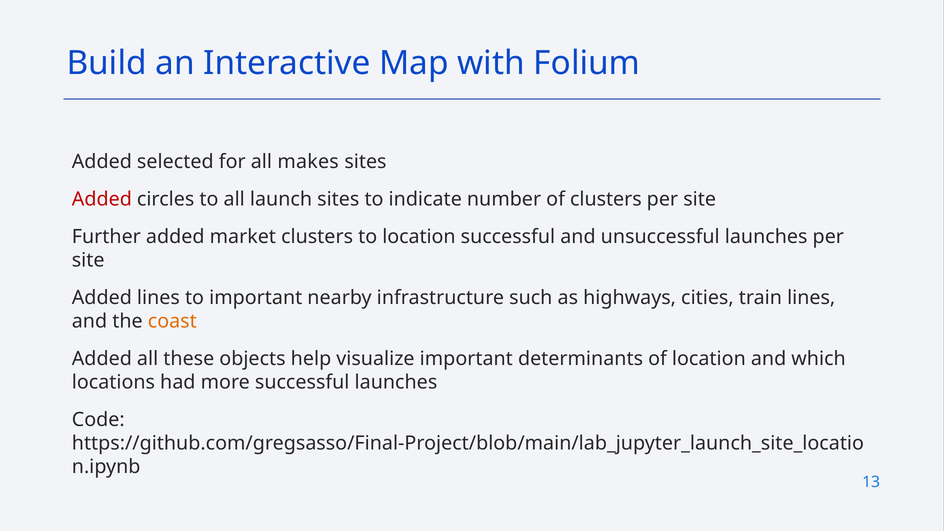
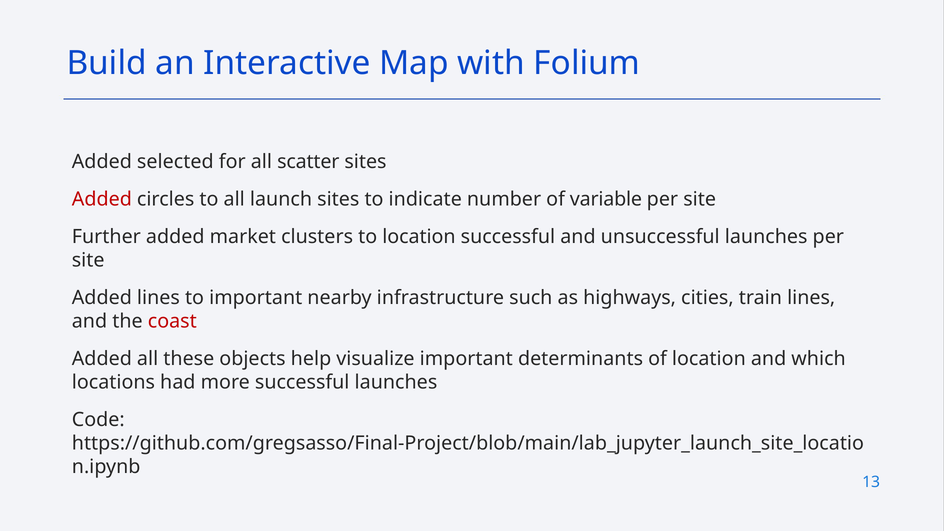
makes: makes -> scatter
of clusters: clusters -> variable
coast colour: orange -> red
